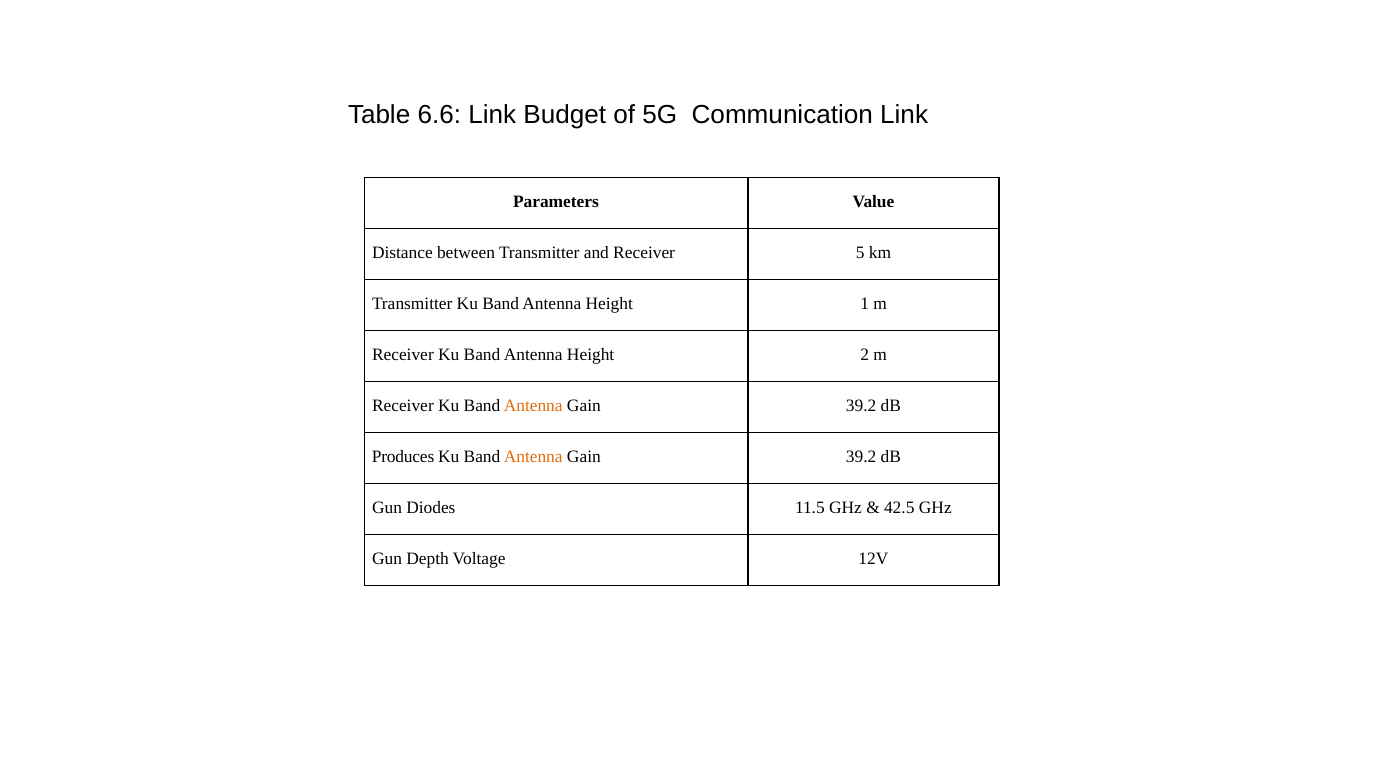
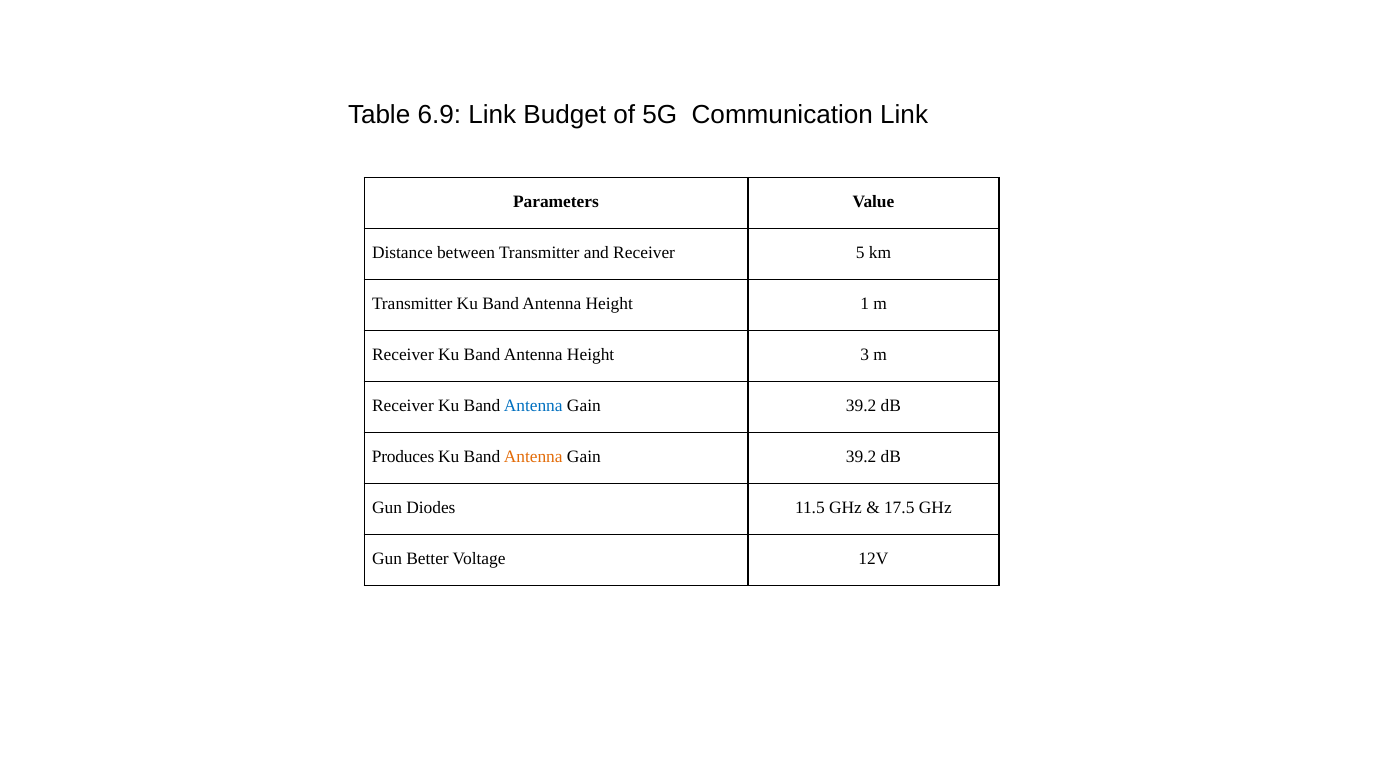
6.6: 6.6 -> 6.9
2: 2 -> 3
Antenna at (533, 406) colour: orange -> blue
42.5: 42.5 -> 17.5
Depth: Depth -> Better
